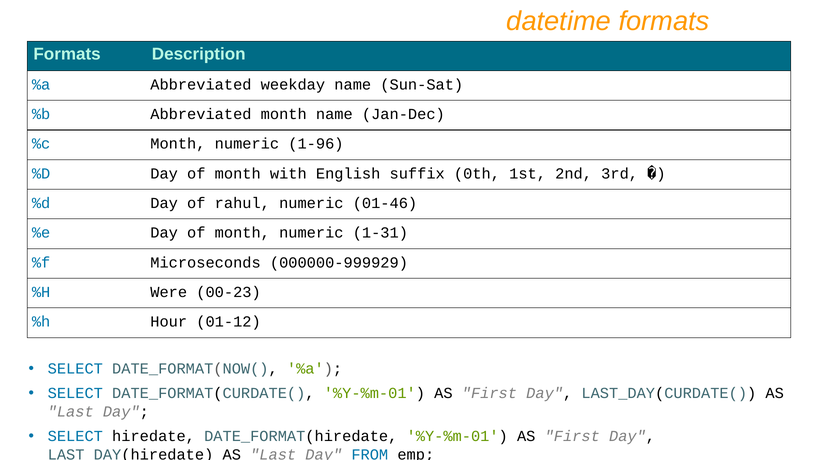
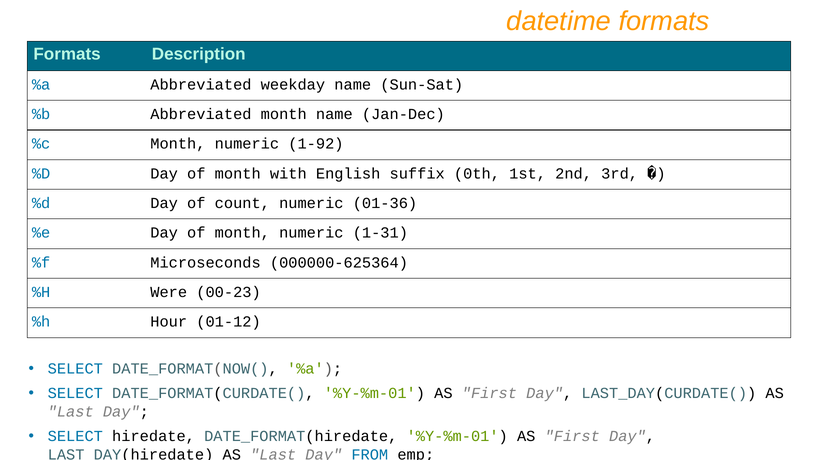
1-96: 1-96 -> 1-92
rahul: rahul -> count
01-46: 01-46 -> 01-36
000000-999929: 000000-999929 -> 000000-625364
